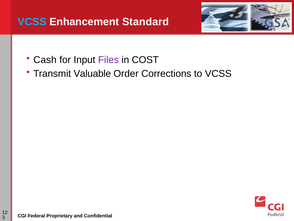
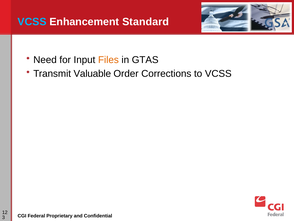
Cash: Cash -> Need
Files colour: purple -> orange
COST: COST -> GTAS
